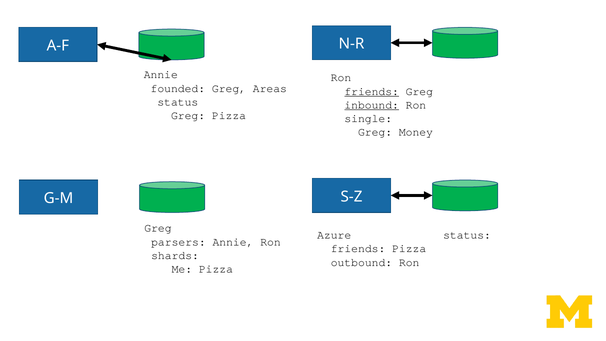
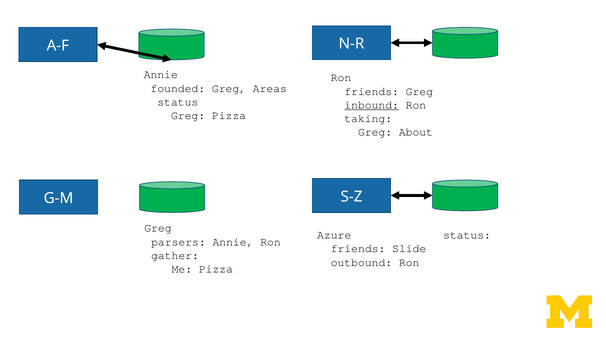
friends at (372, 91) underline: present -> none
single: single -> taking
Money: Money -> About
friends Pizza: Pizza -> Slide
shards: shards -> gather
